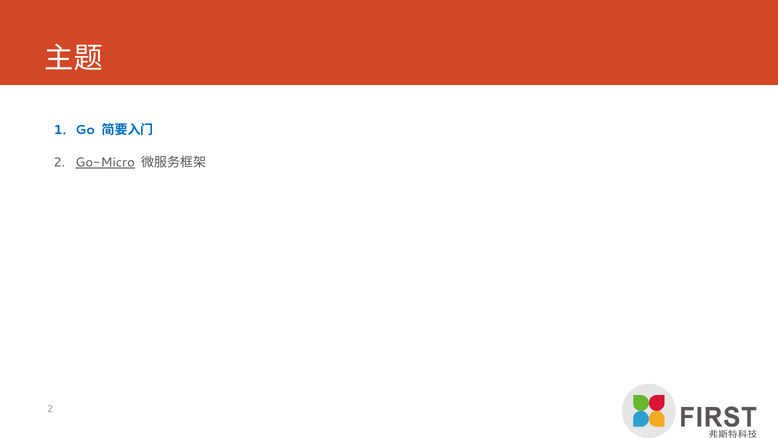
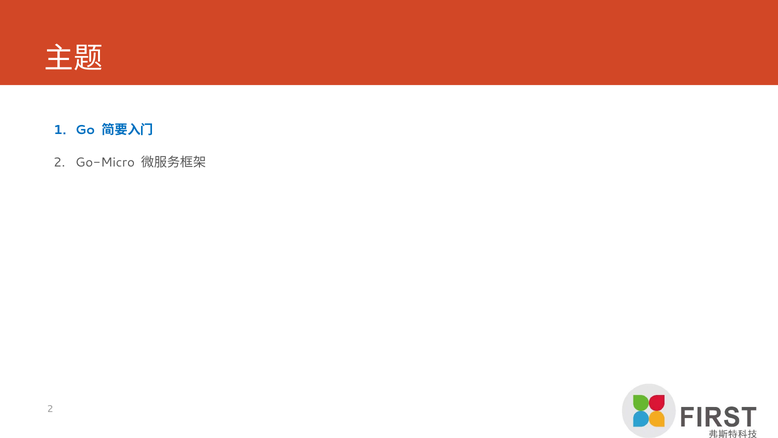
Go-Micro underline: present -> none
